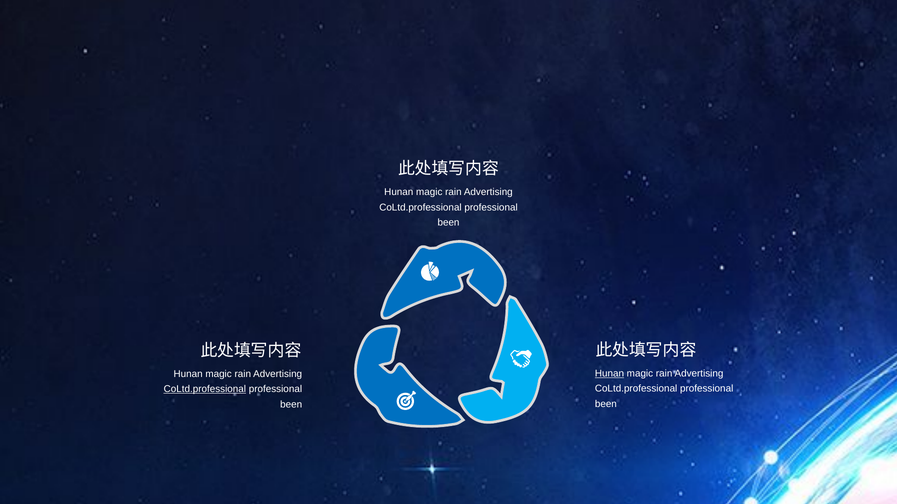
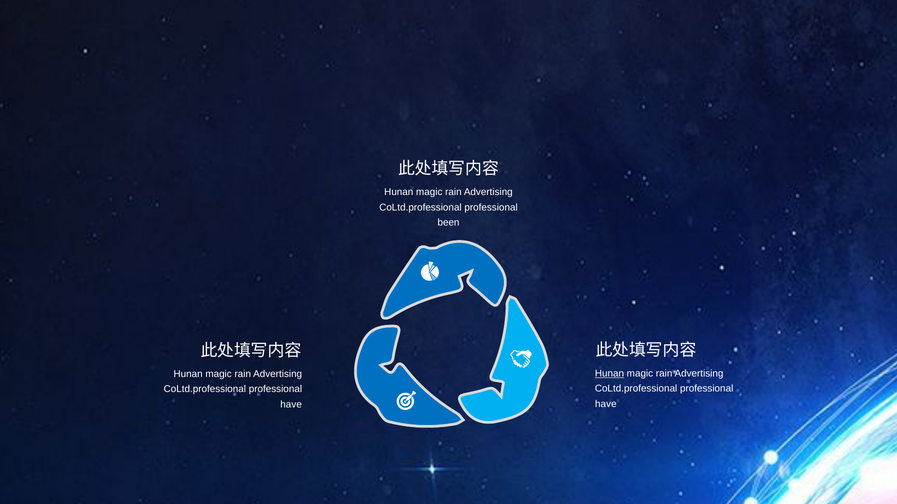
CoLtd.professional at (205, 390) underline: present -> none
been at (606, 404): been -> have
been at (291, 405): been -> have
